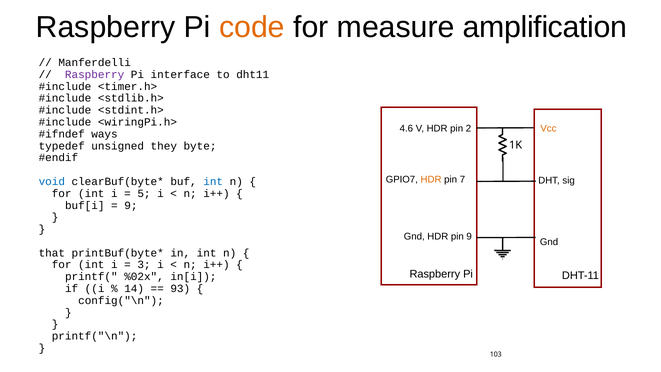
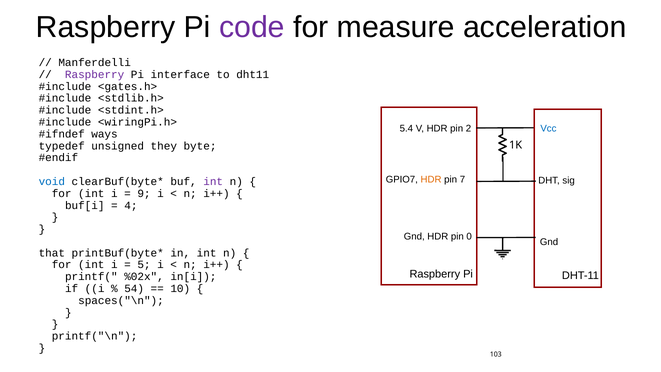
code colour: orange -> purple
amplification: amplification -> acceleration
<timer.h>: <timer.h> -> <gates.h>
Vcc at (548, 128) colour: orange -> blue
4.6: 4.6 -> 5.4
int at (213, 181) colour: blue -> purple
5: 5 -> 9
9 at (131, 205): 9 -> 4
9 at (469, 236): 9 -> 0
3: 3 -> 5
14: 14 -> 54
93: 93 -> 10
config("\n: config("\n -> spaces("\n
